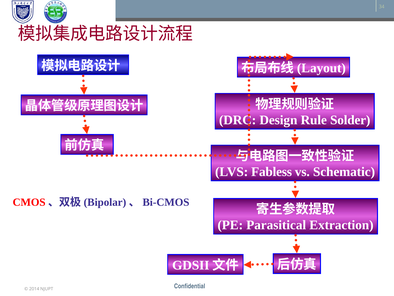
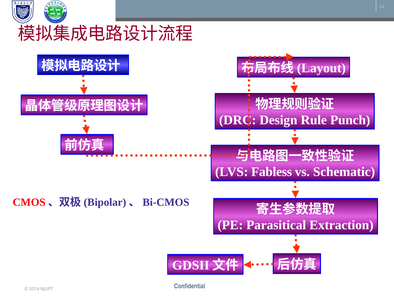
Solder: Solder -> Punch
